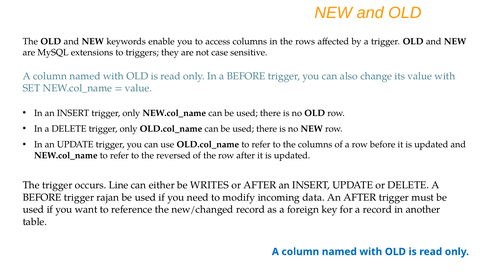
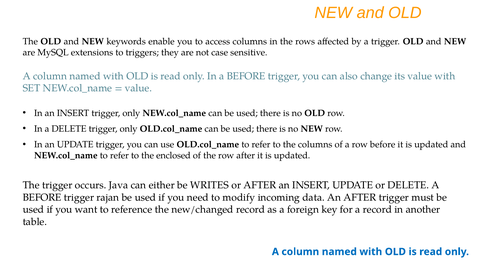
reversed: reversed -> enclosed
Line: Line -> Java
